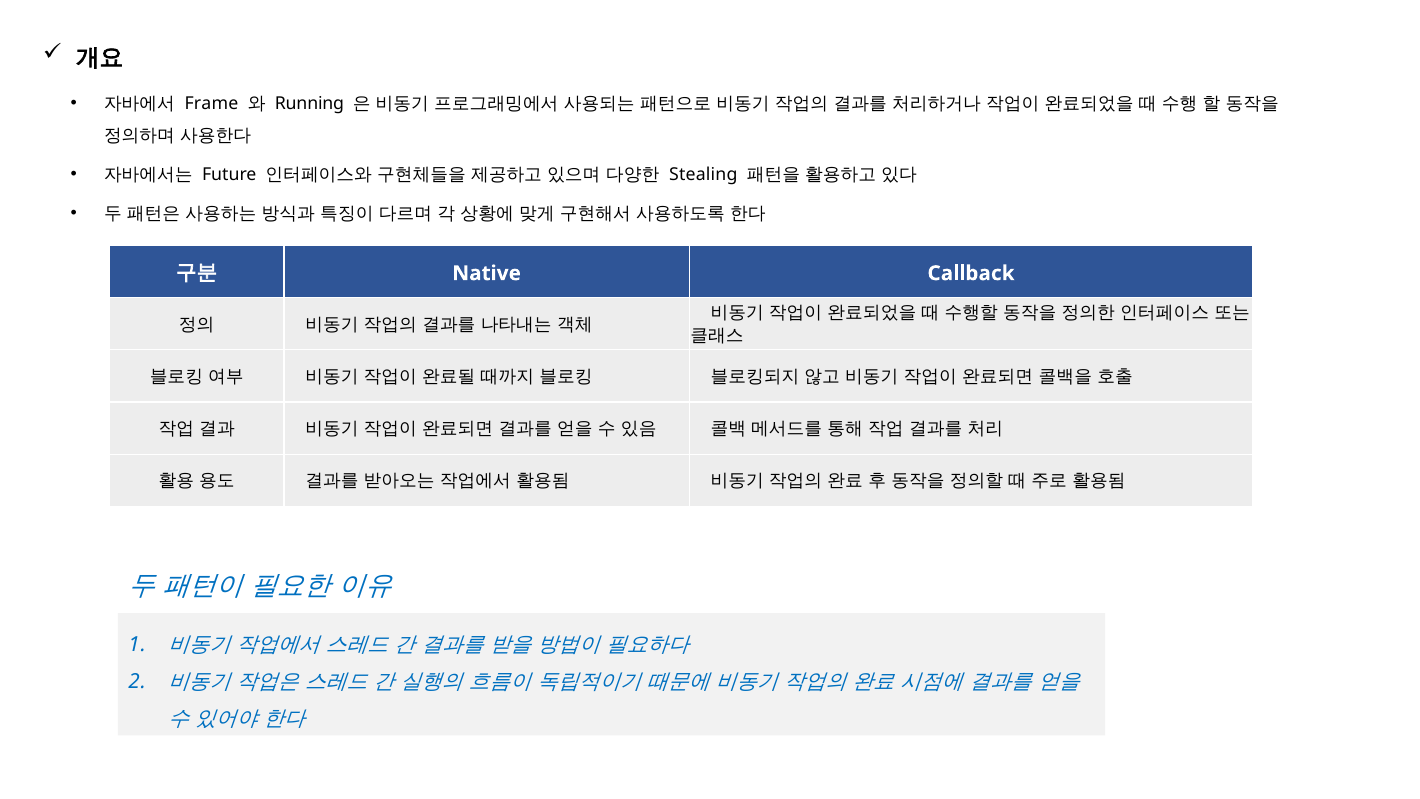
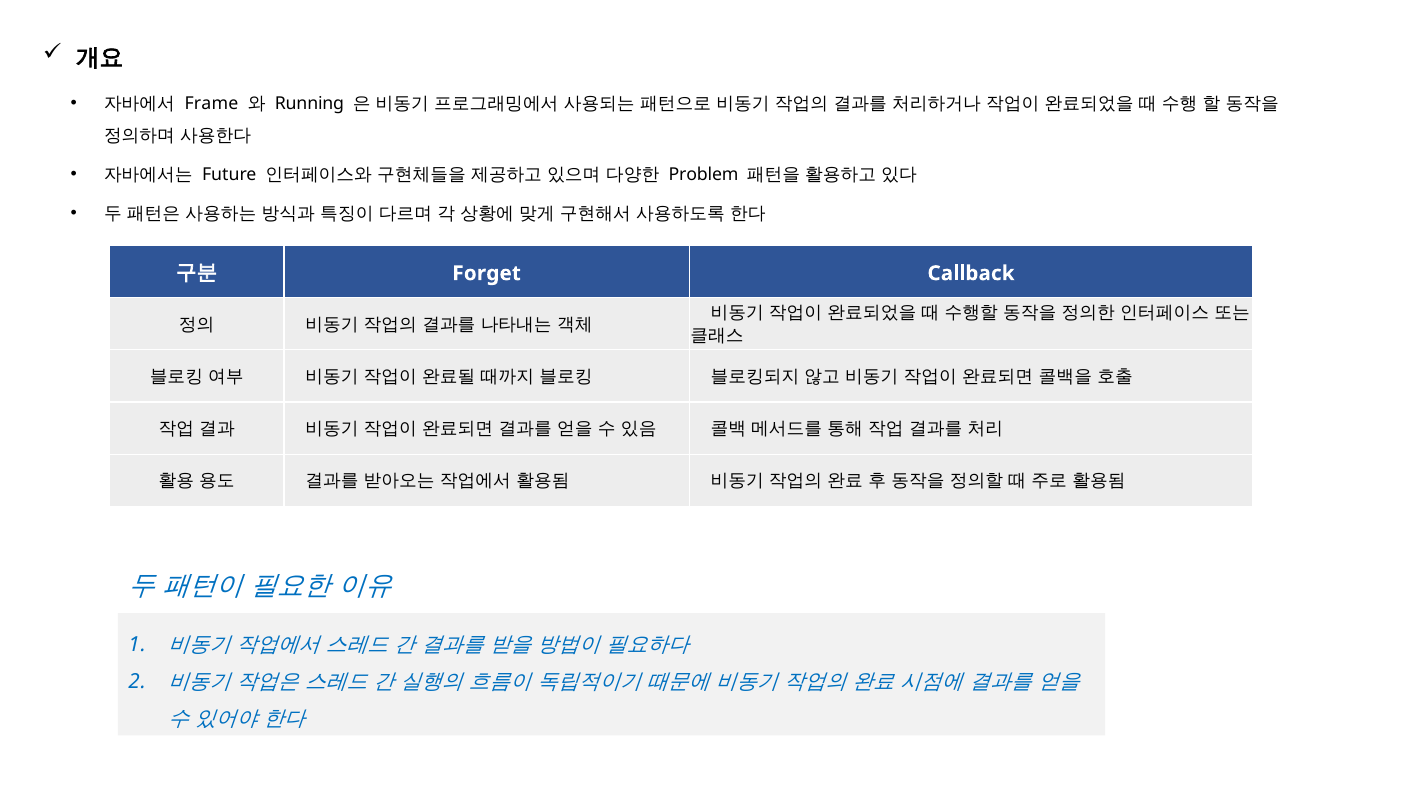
Stealing: Stealing -> Problem
Native: Native -> Forget
